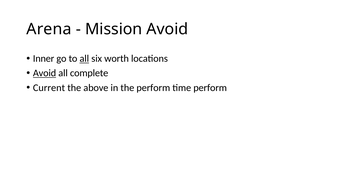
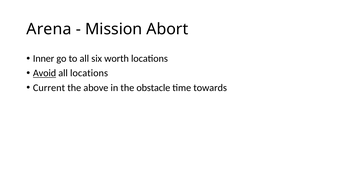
Mission Avoid: Avoid -> Abort
all at (84, 59) underline: present -> none
all complete: complete -> locations
the perform: perform -> obstacle
time perform: perform -> towards
